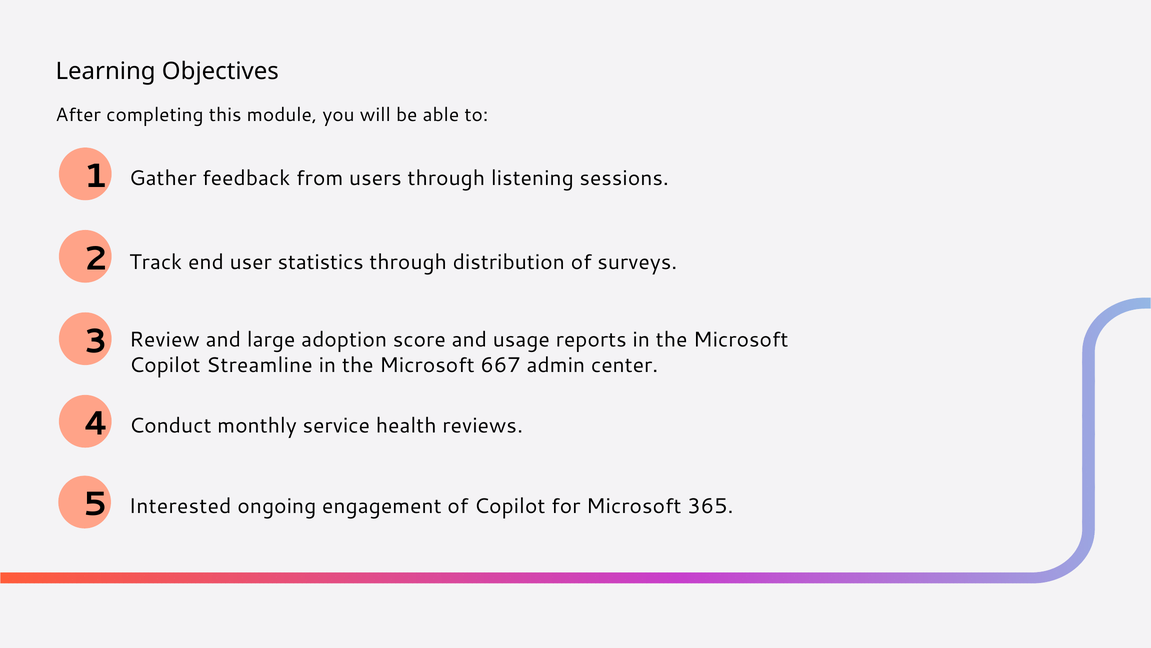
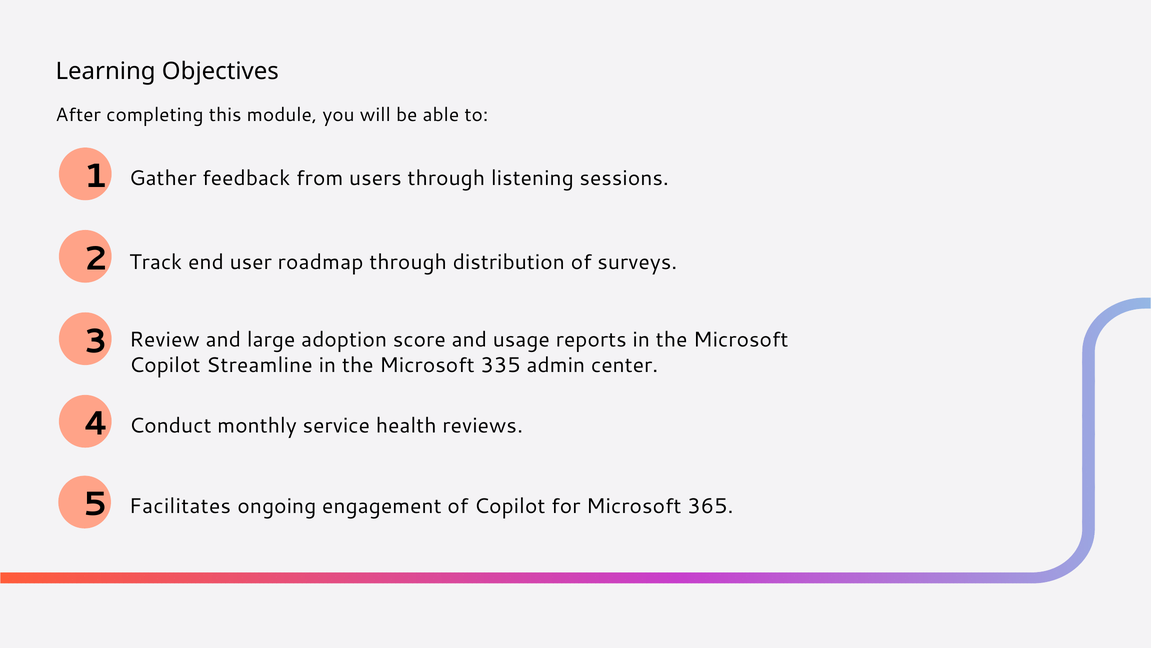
statistics: statistics -> roadmap
667: 667 -> 335
Interested: Interested -> Facilitates
